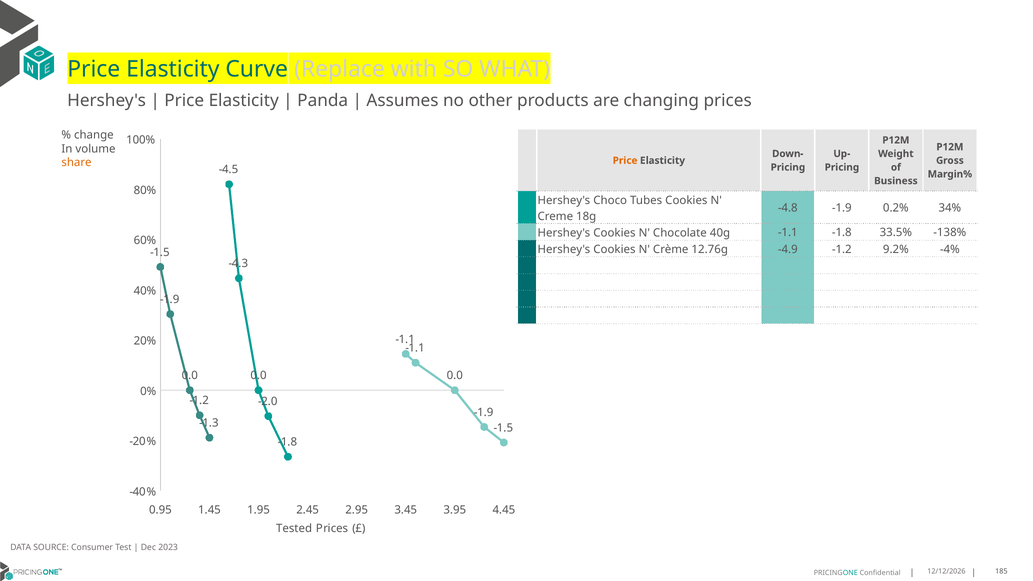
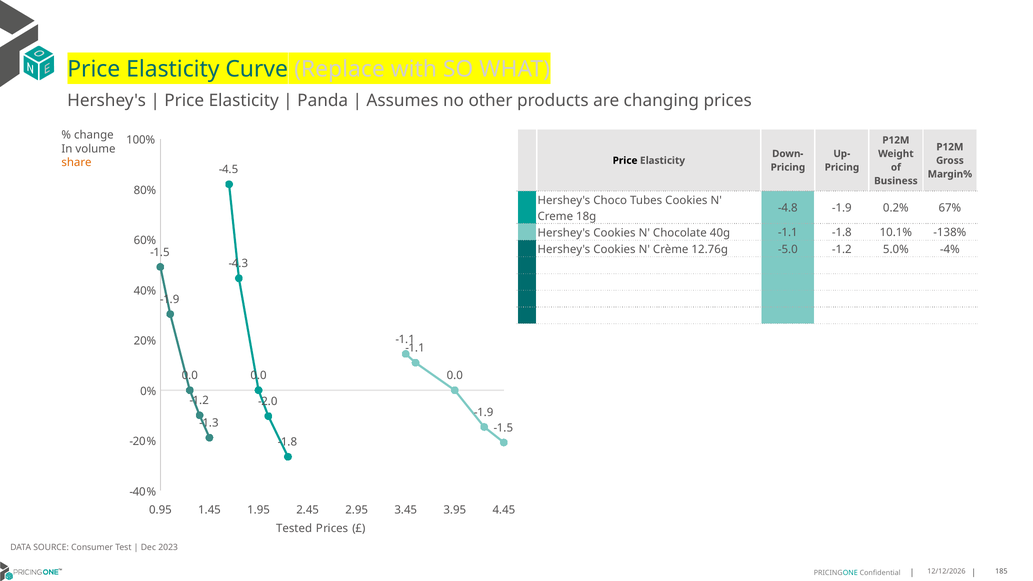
Price at (625, 161) colour: orange -> black
34%: 34% -> 67%
33.5%: 33.5% -> 10.1%
-4.9: -4.9 -> -5.0
9.2%: 9.2% -> 5.0%
